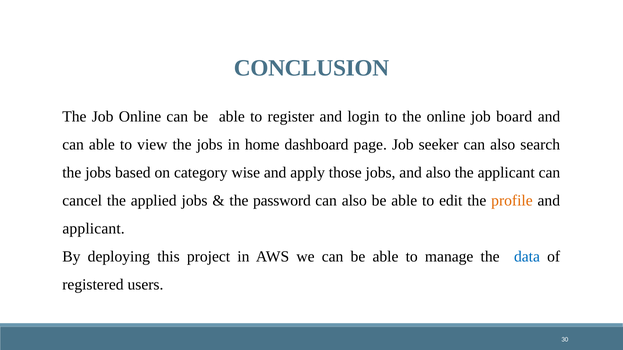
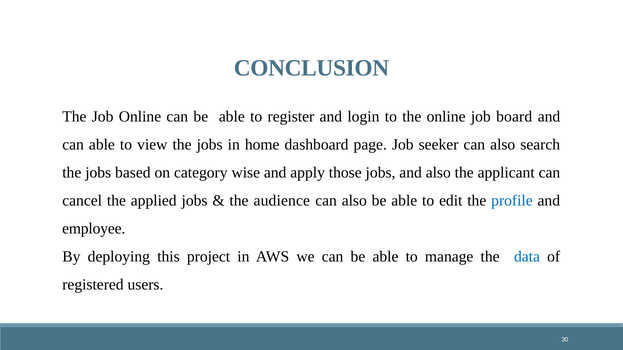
password: password -> audience
profile colour: orange -> blue
applicant at (94, 229): applicant -> employee
